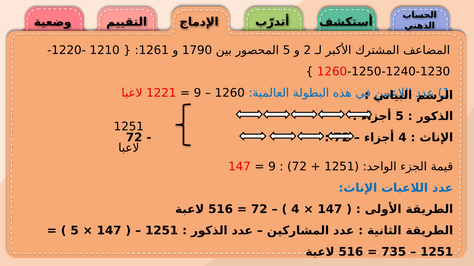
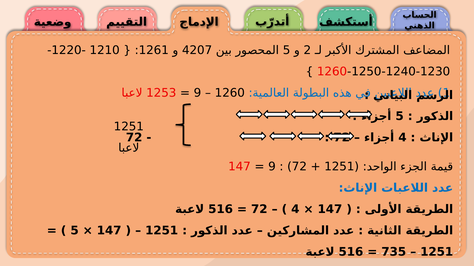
1790: 1790 -> 4207
1221: 1221 -> 1253
